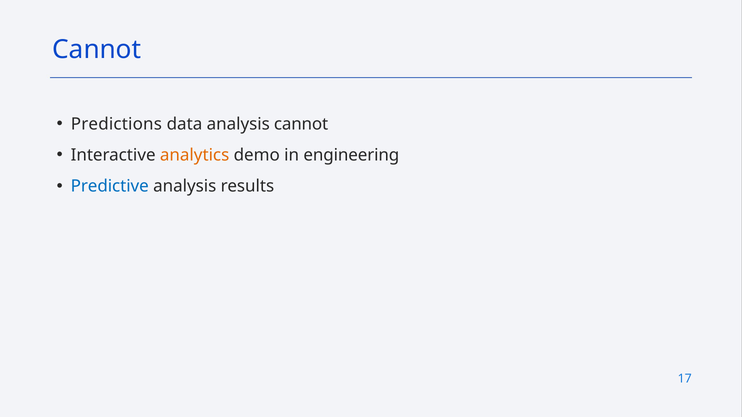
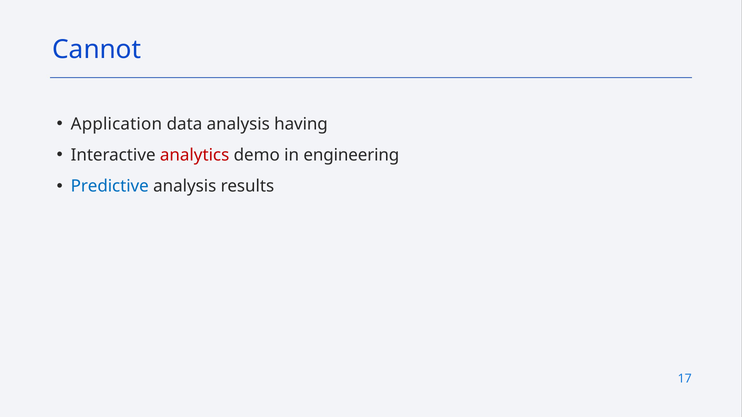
Predictions: Predictions -> Application
analysis cannot: cannot -> having
analytics colour: orange -> red
